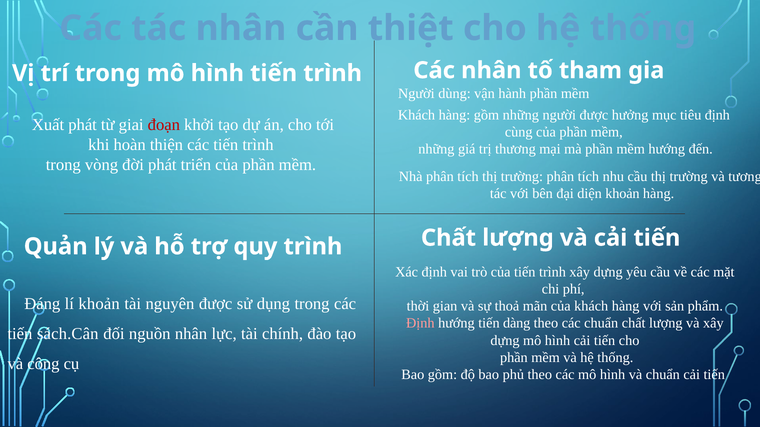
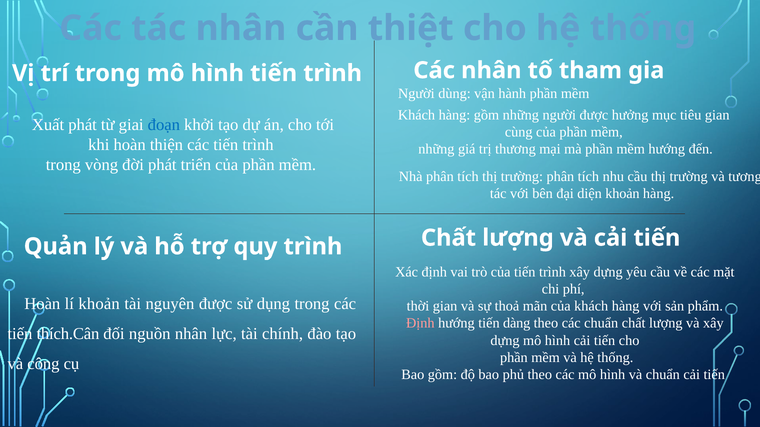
tiêu định: định -> gian
đoạn colour: red -> blue
Đáng at (42, 304): Đáng -> Hoàn
sách.Cân: sách.Cân -> thích.Cân
